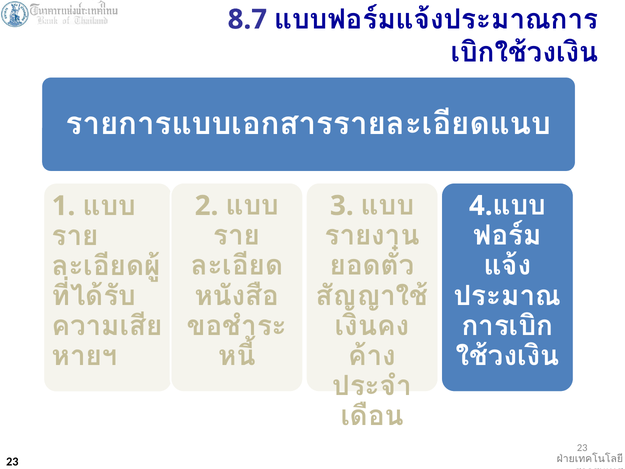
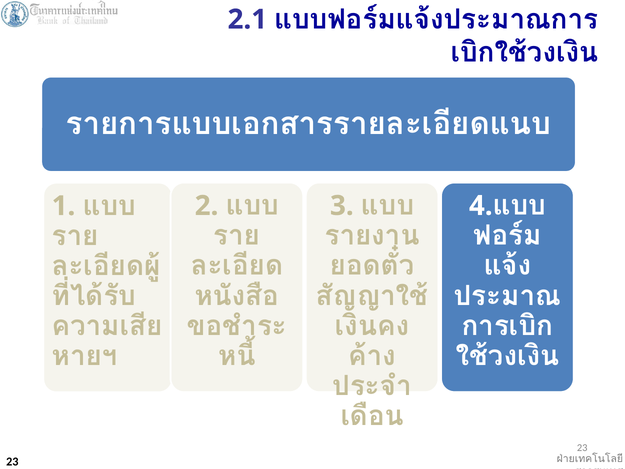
8.7: 8.7 -> 2.1
